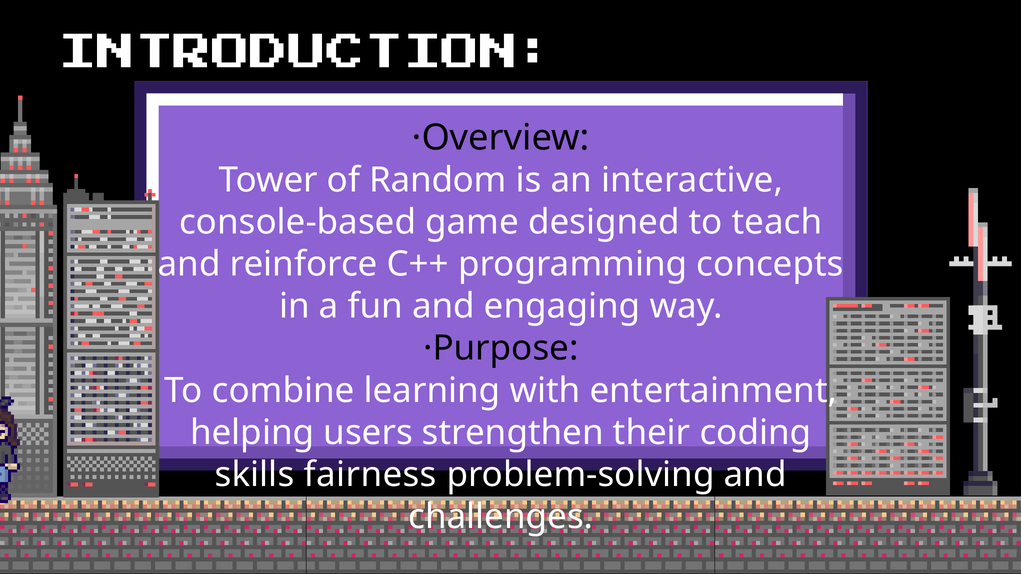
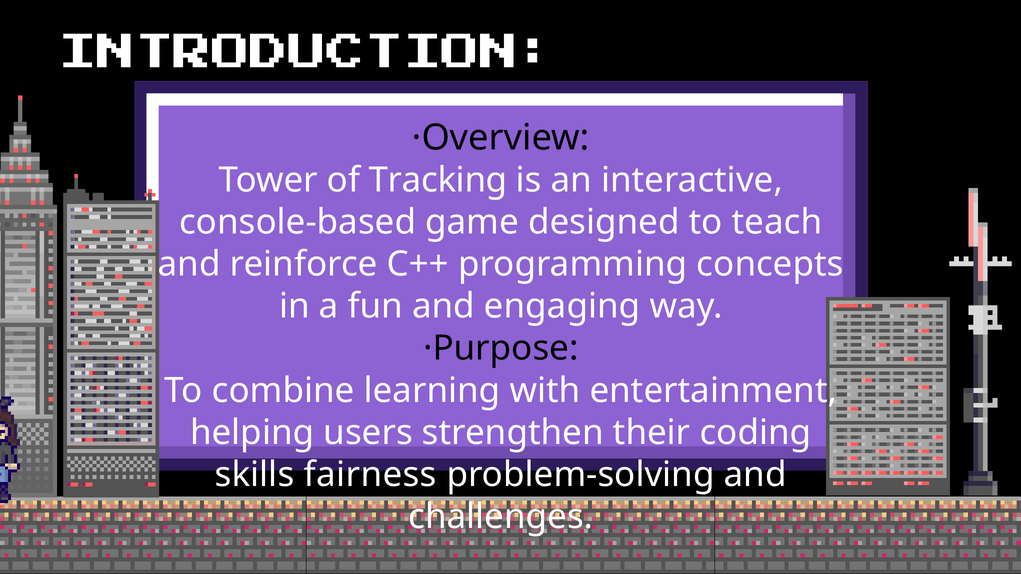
Random: Random -> Tracking
